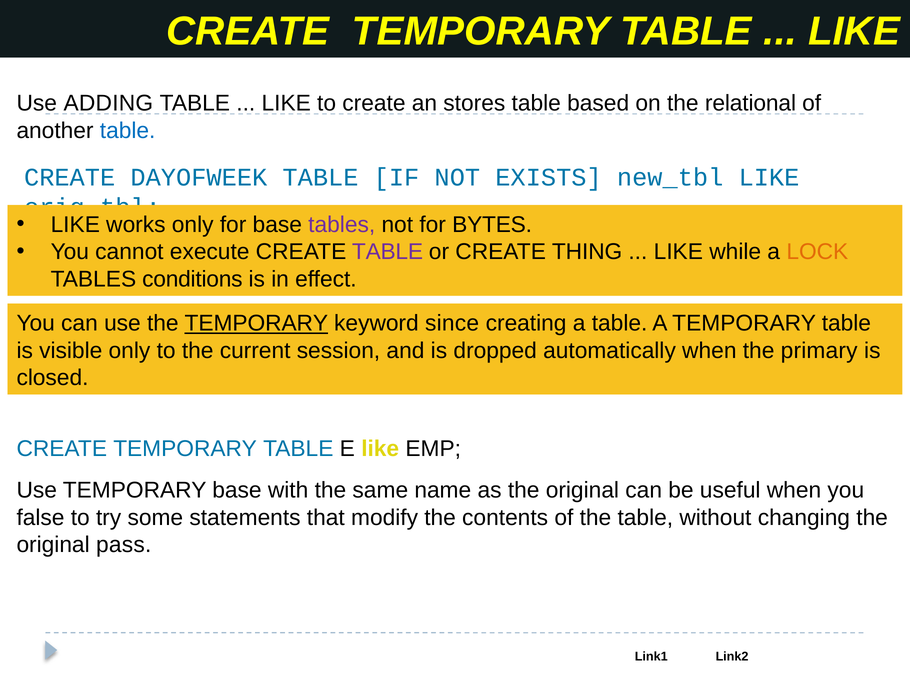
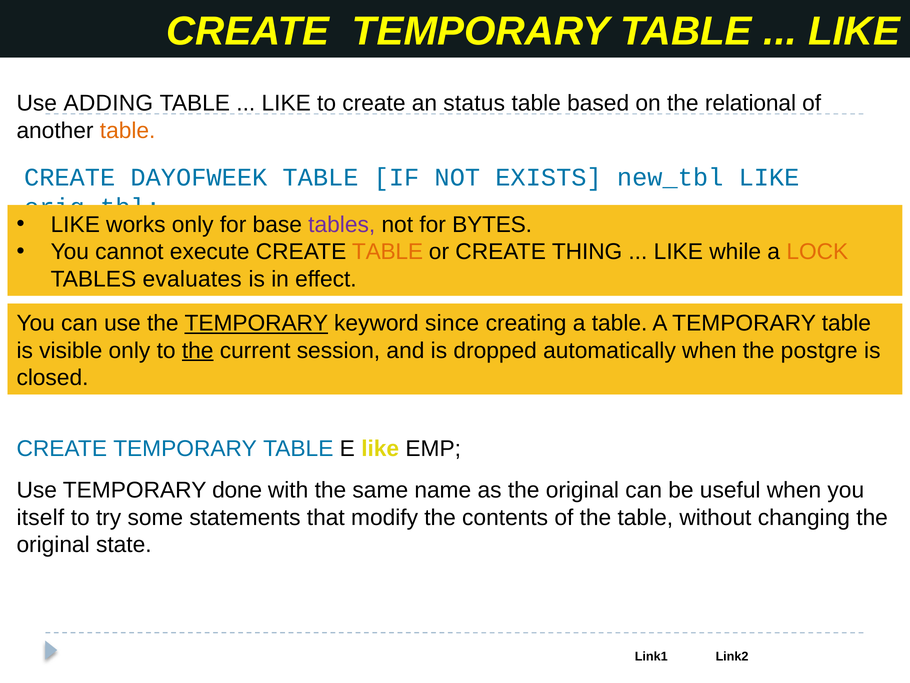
stores: stores -> status
table at (128, 130) colour: blue -> orange
TABLE at (388, 252) colour: purple -> orange
conditions: conditions -> evaluates
the at (198, 350) underline: none -> present
primary: primary -> postgre
TEMPORARY base: base -> done
false: false -> itself
pass: pass -> state
